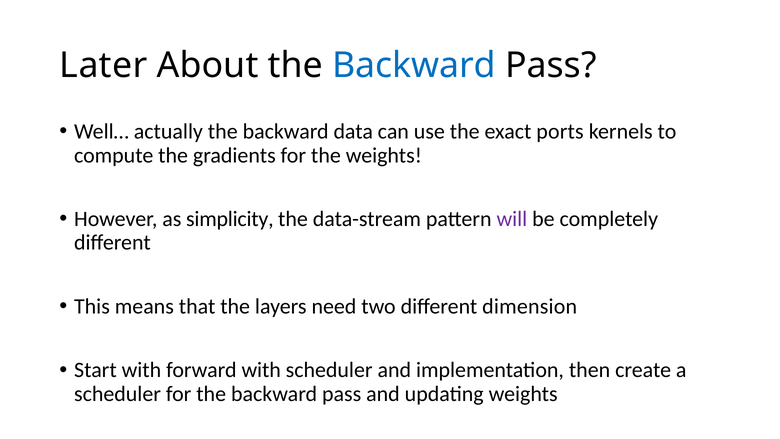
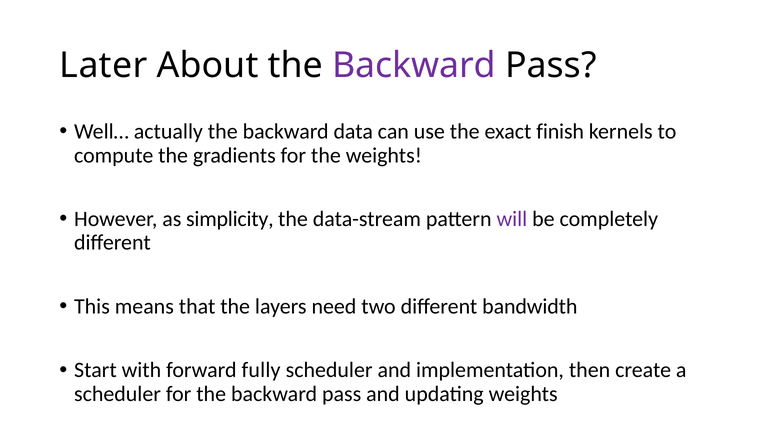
Backward at (414, 66) colour: blue -> purple
ports: ports -> finish
dimension: dimension -> bandwidth
forward with: with -> fully
